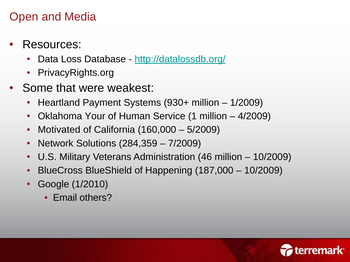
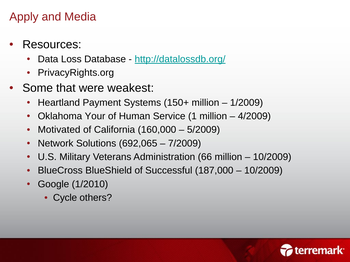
Open: Open -> Apply
930+: 930+ -> 150+
284,359: 284,359 -> 692,065
46: 46 -> 66
Happening: Happening -> Successful
Email: Email -> Cycle
